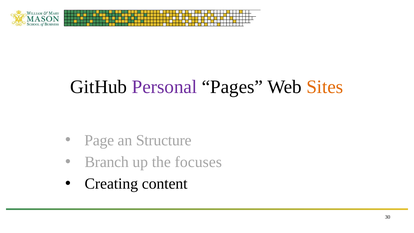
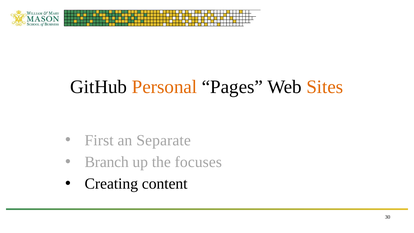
Personal colour: purple -> orange
Page: Page -> First
Structure: Structure -> Separate
